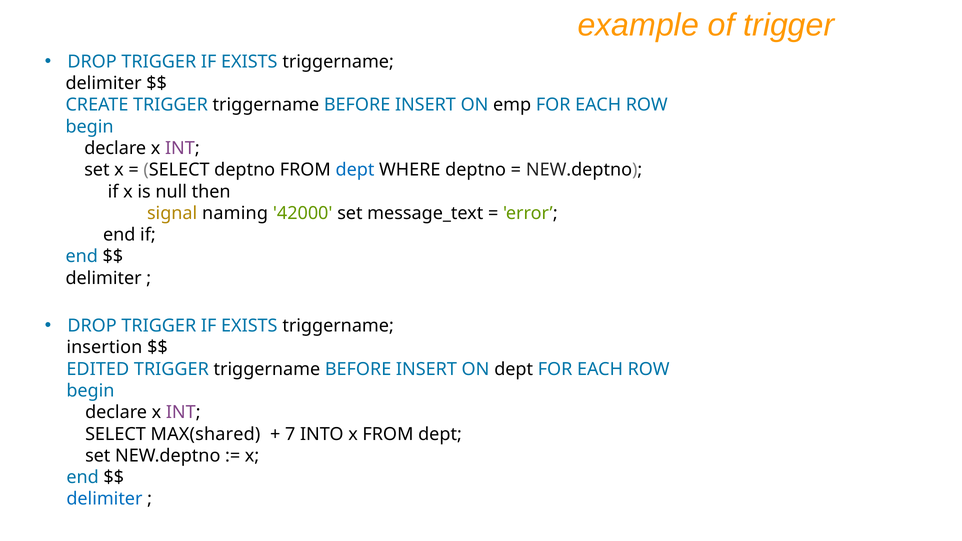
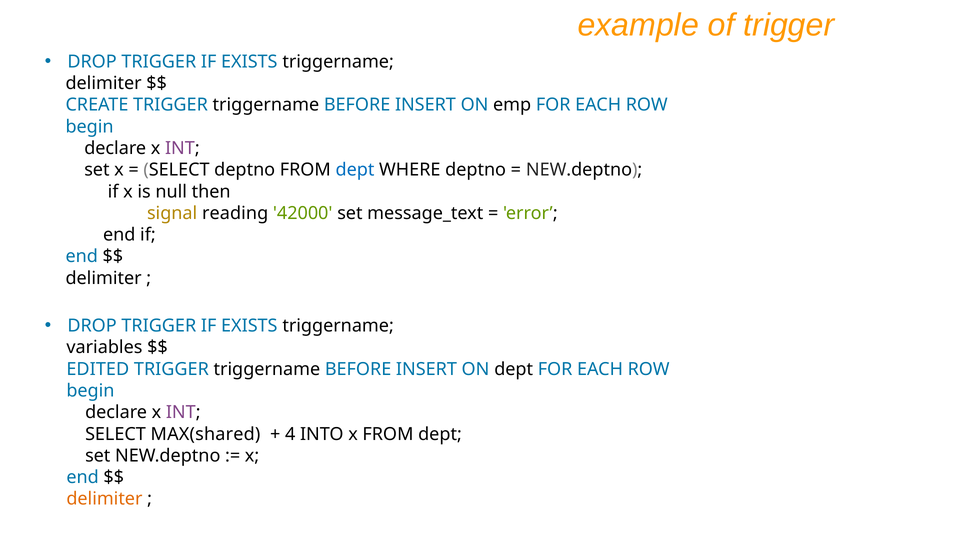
naming: naming -> reading
insertion: insertion -> variables
7: 7 -> 4
delimiter at (104, 499) colour: blue -> orange
